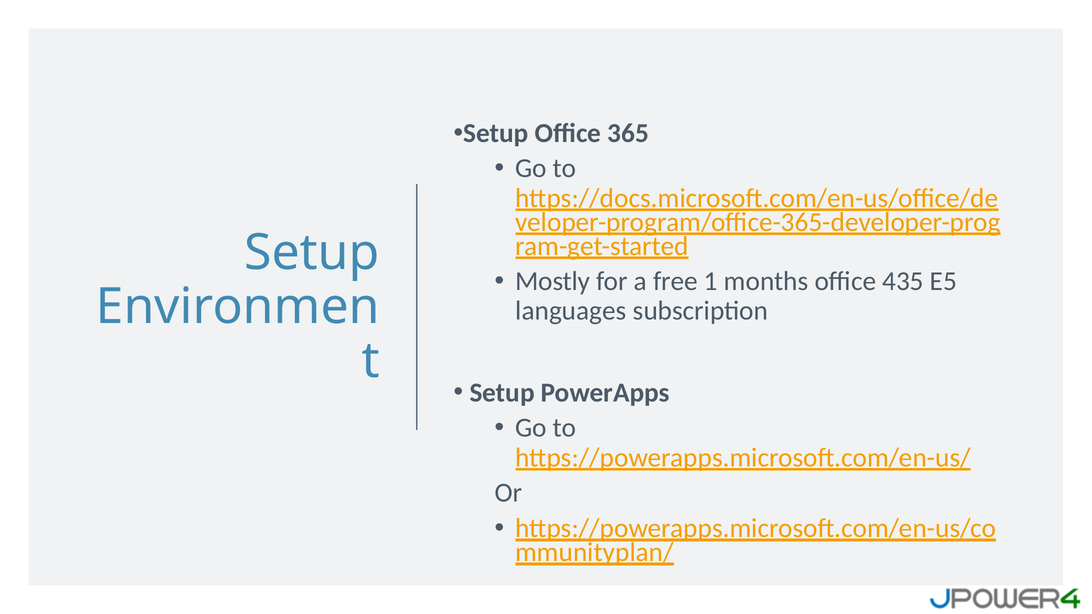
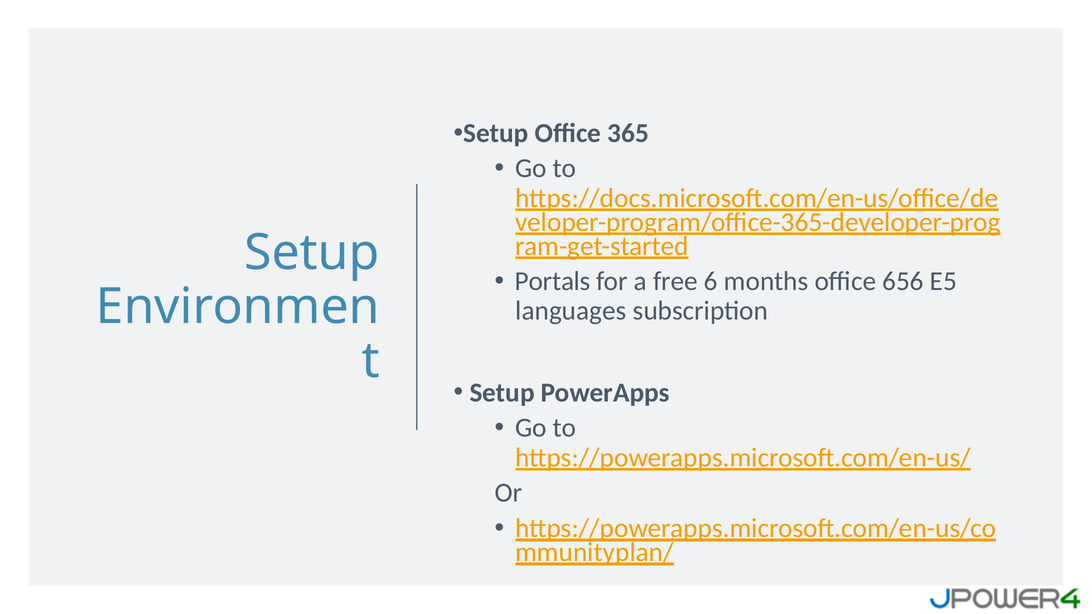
Mostly: Mostly -> Portals
1: 1 -> 6
435: 435 -> 656
